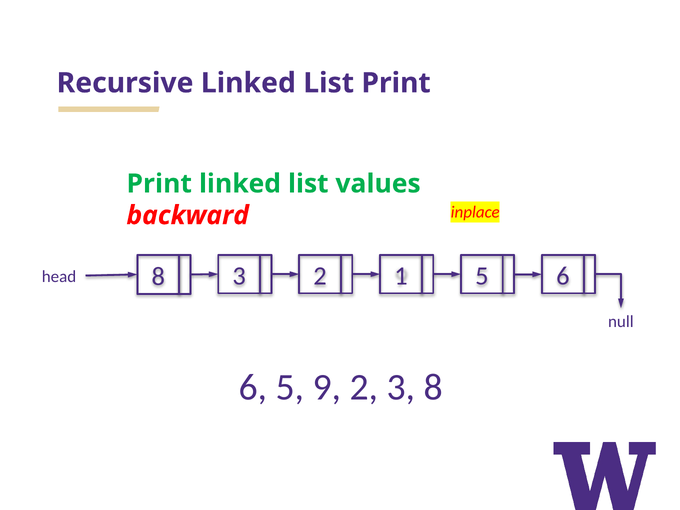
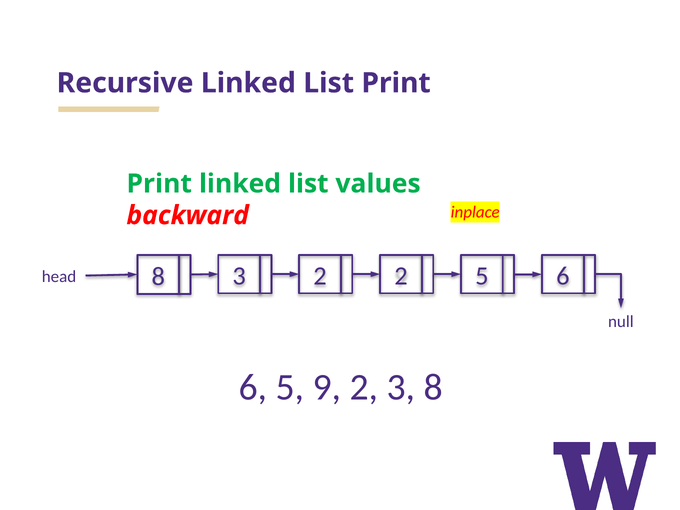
2 1: 1 -> 2
